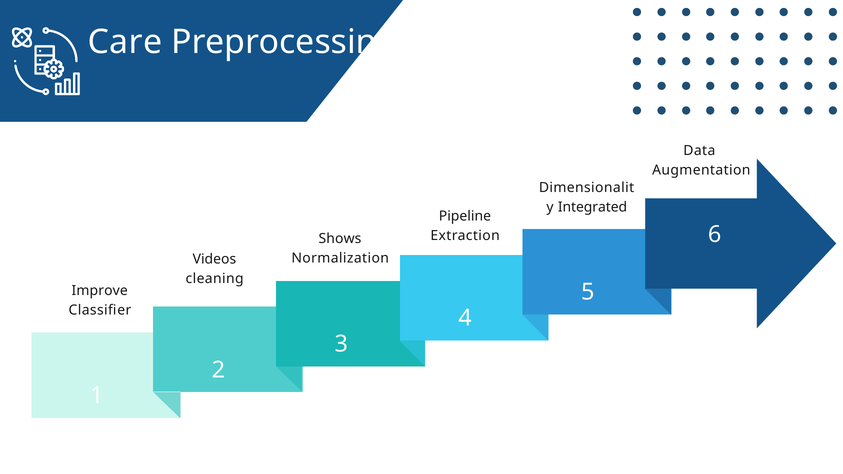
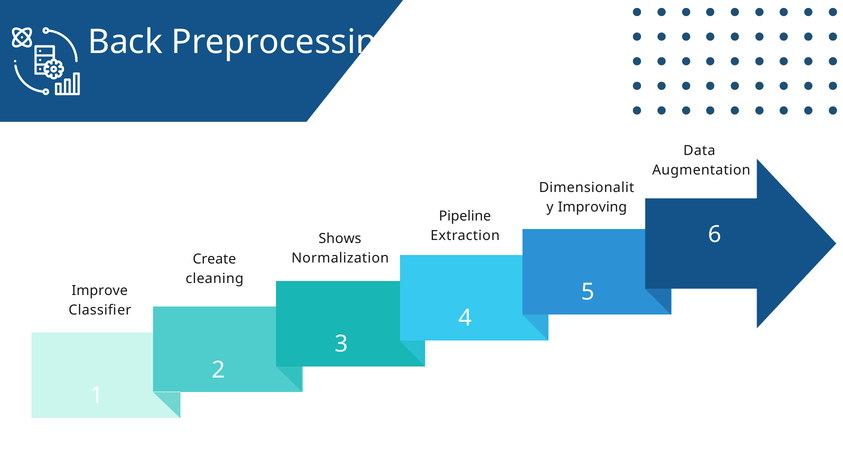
Care: Care -> Back
Integrated: Integrated -> Improving
Videos: Videos -> Create
